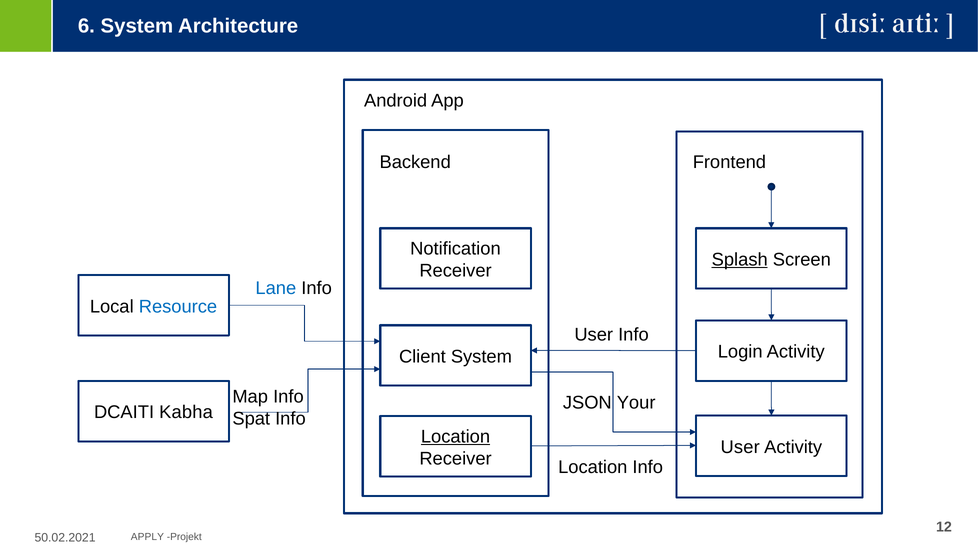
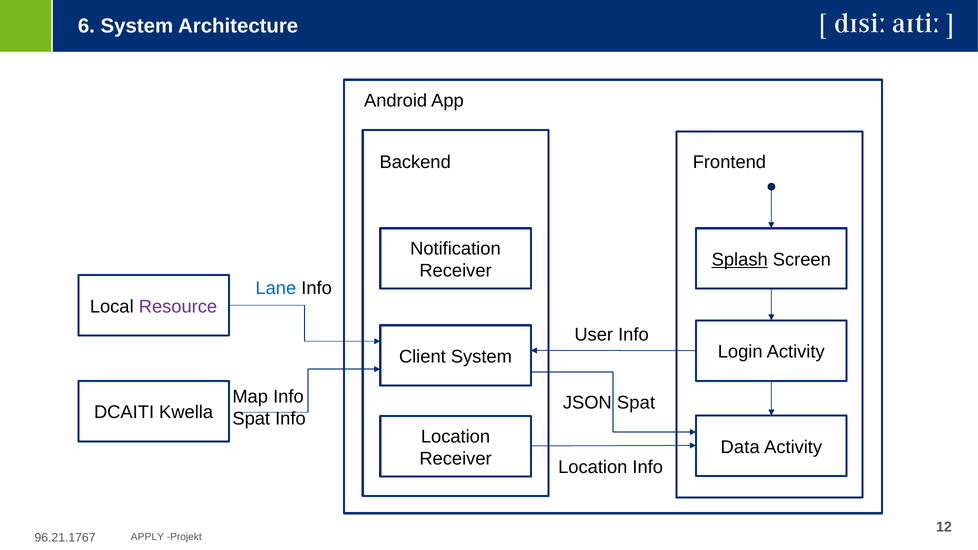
Resource colour: blue -> purple
JSON Your: Your -> Spat
Kabha: Kabha -> Kwella
Location at (456, 437) underline: present -> none
User at (740, 447): User -> Data
50.02.2021: 50.02.2021 -> 96.21.1767
